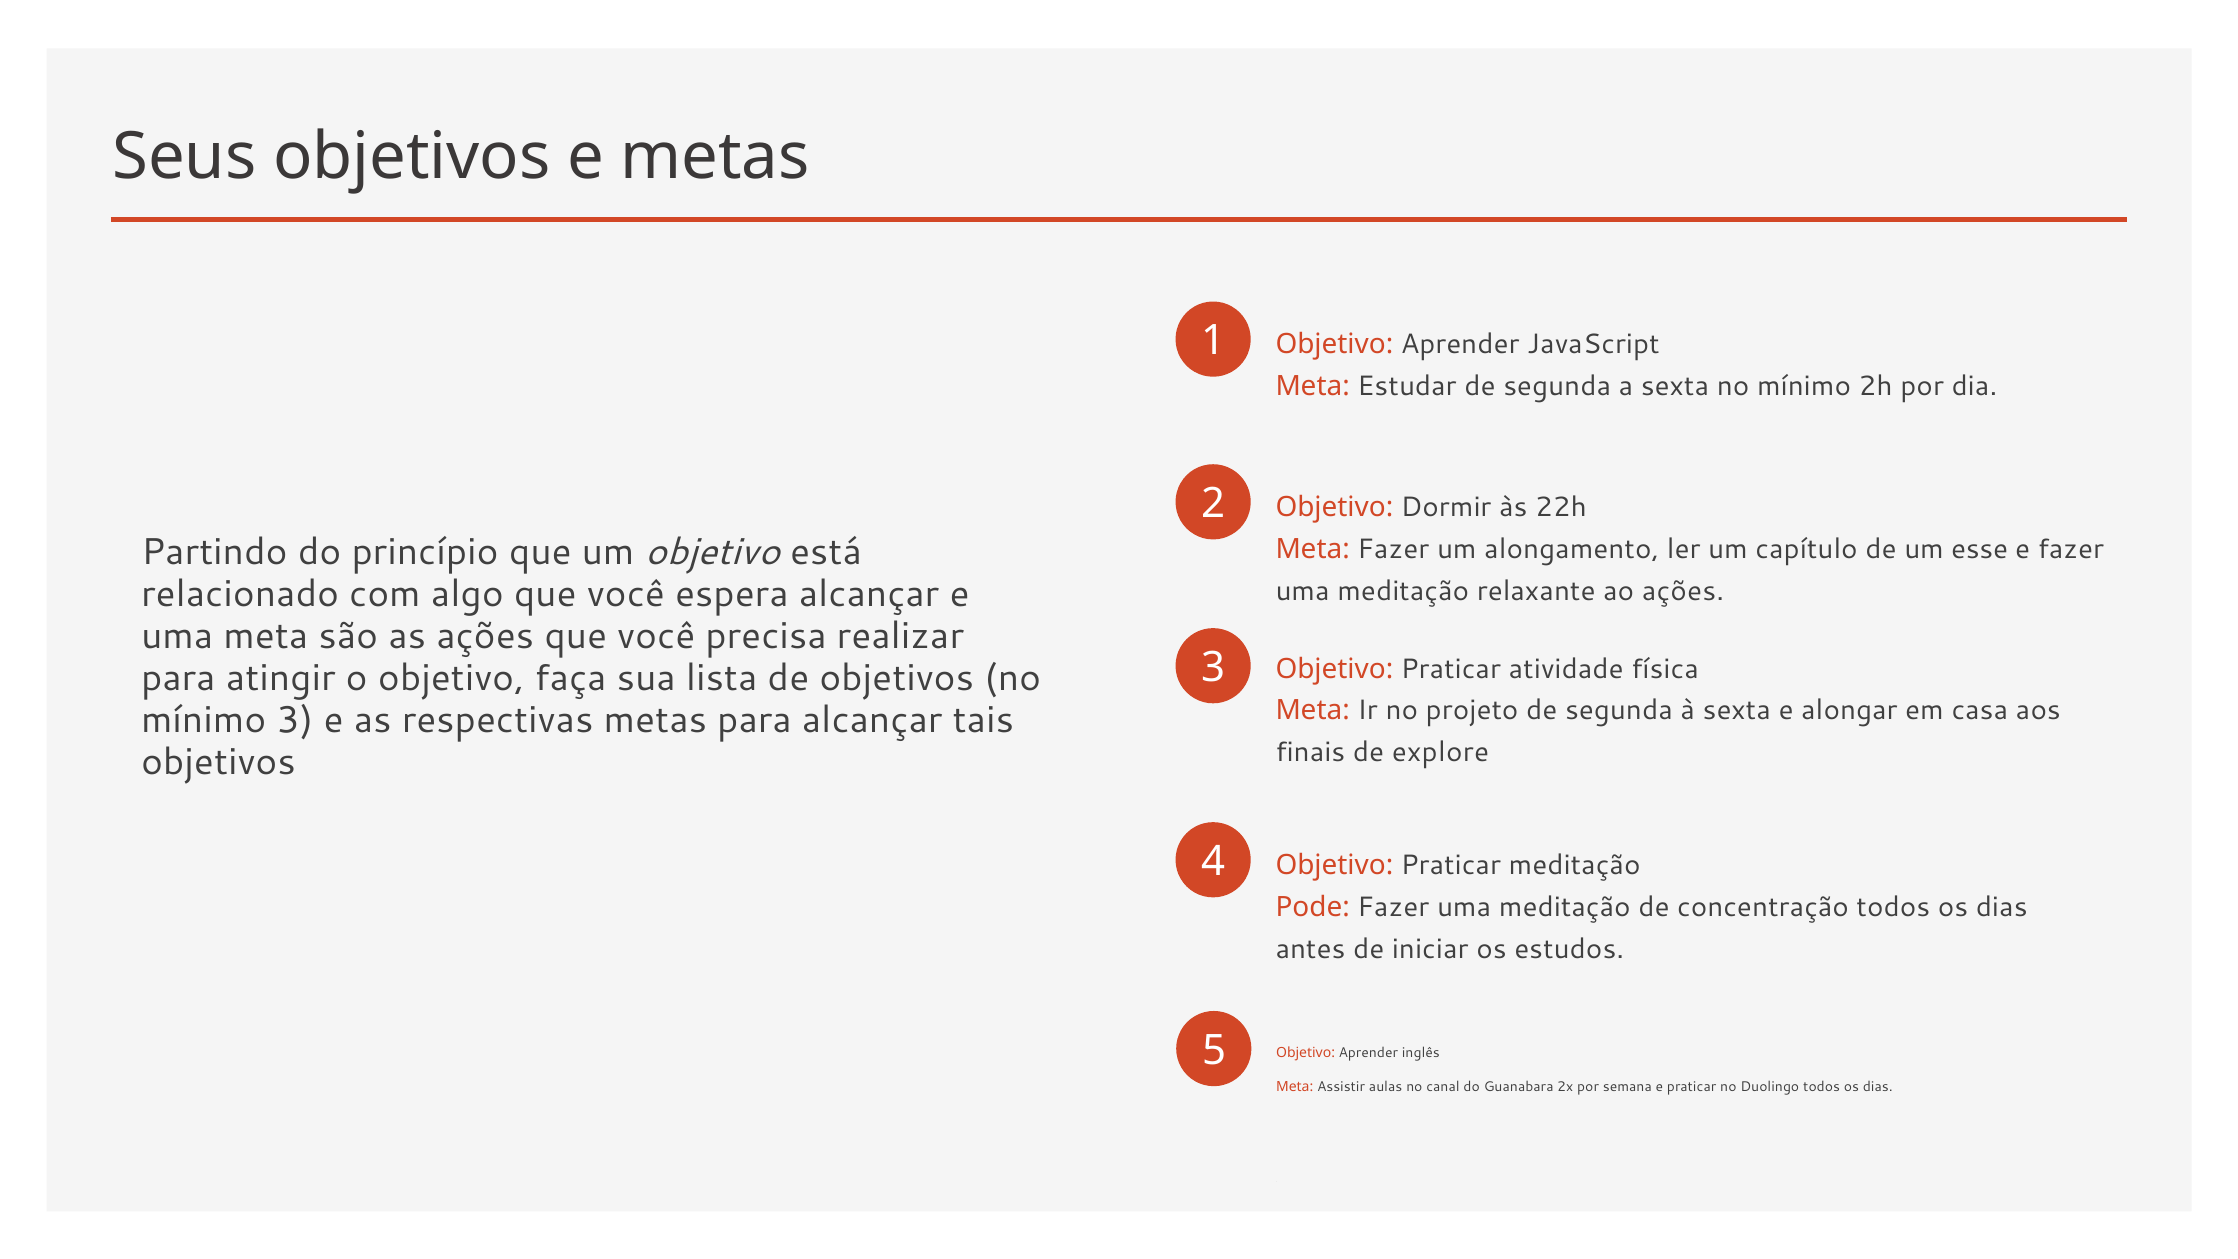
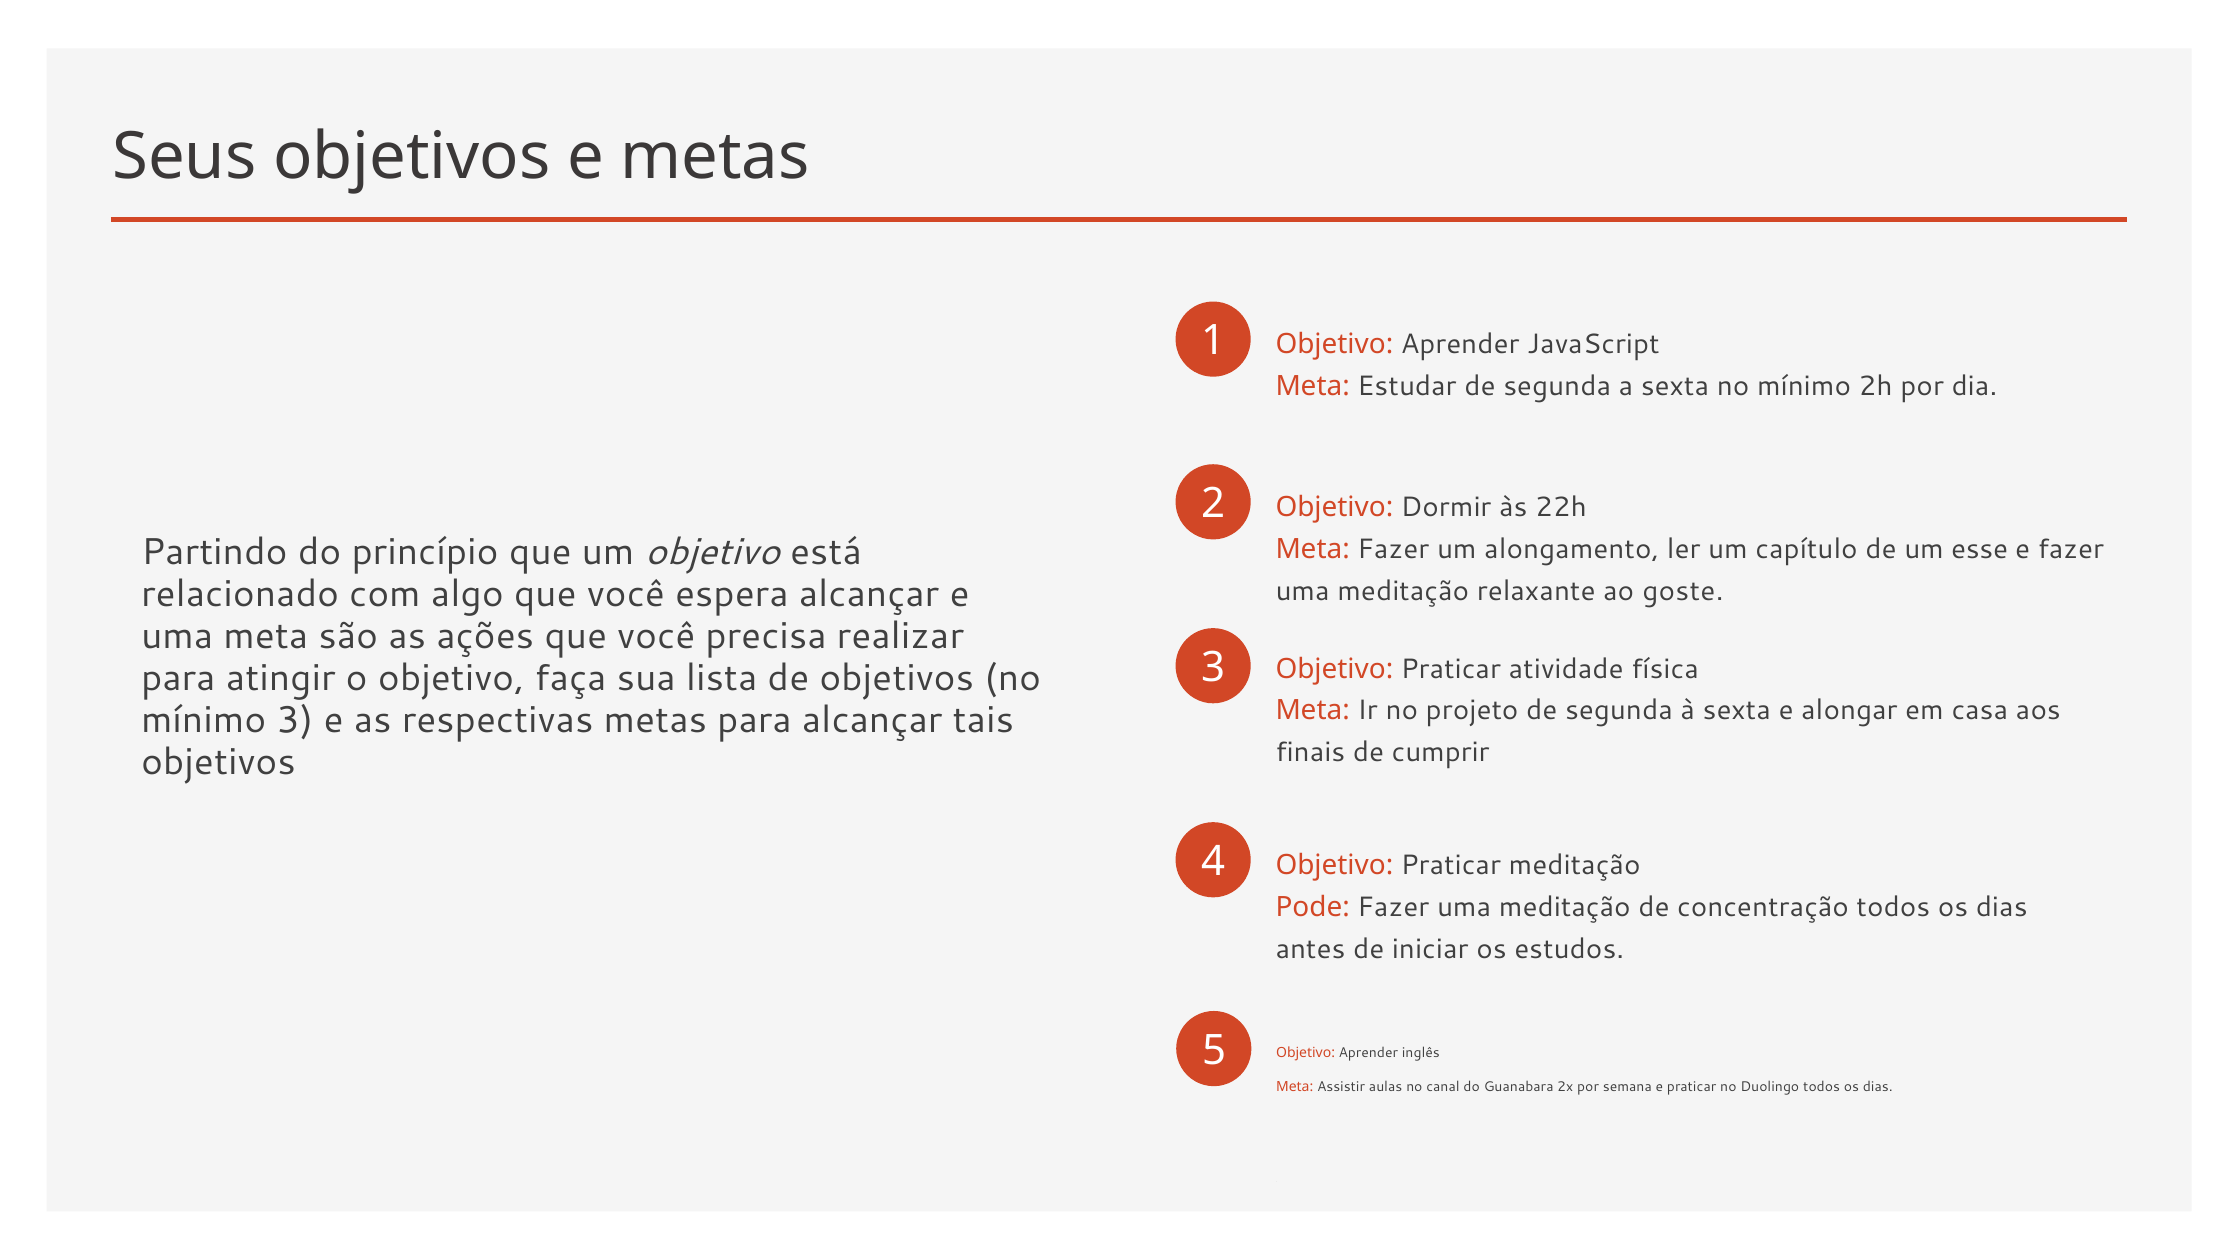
ao ações: ações -> goste
explore: explore -> cumprir
